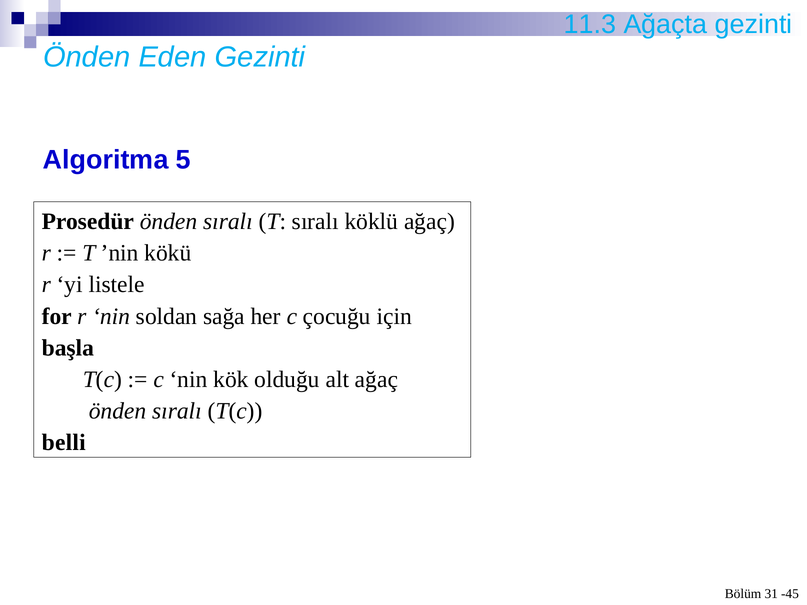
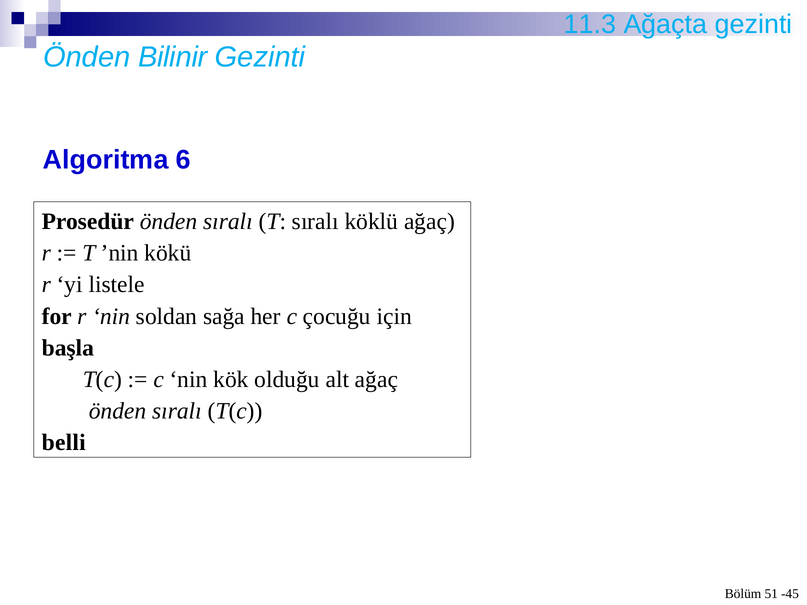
Eden: Eden -> Bilinir
5: 5 -> 6
31: 31 -> 51
